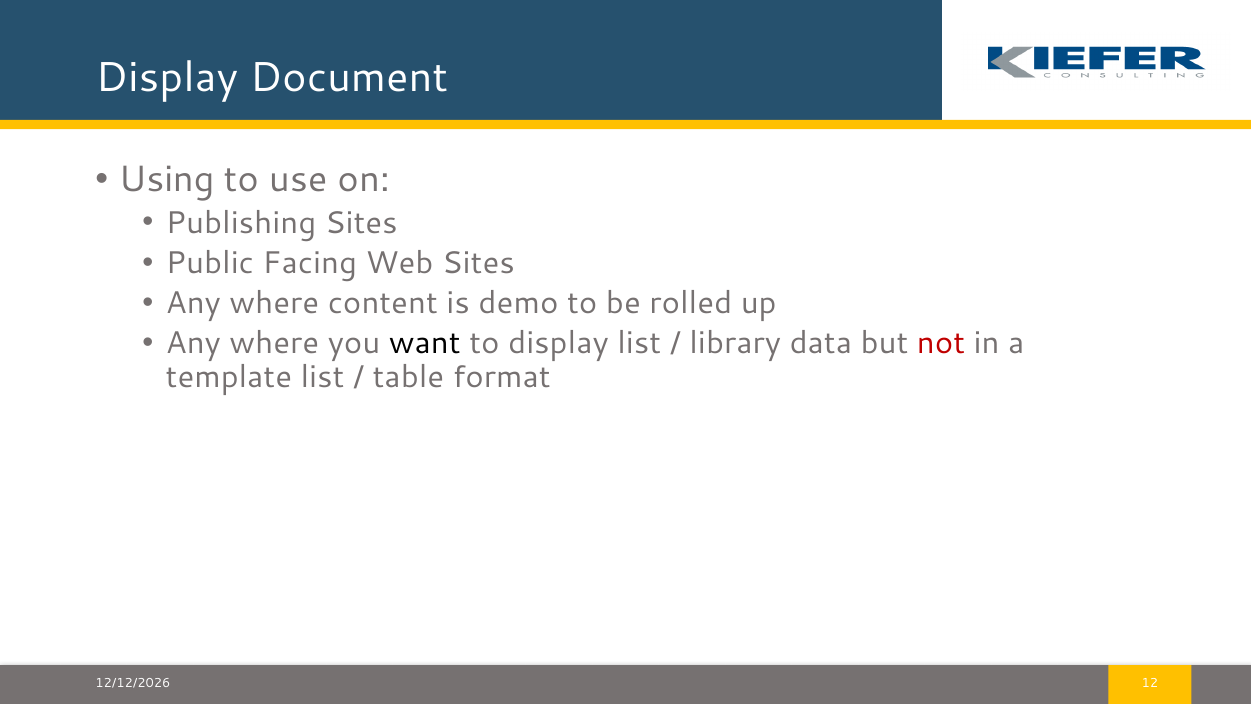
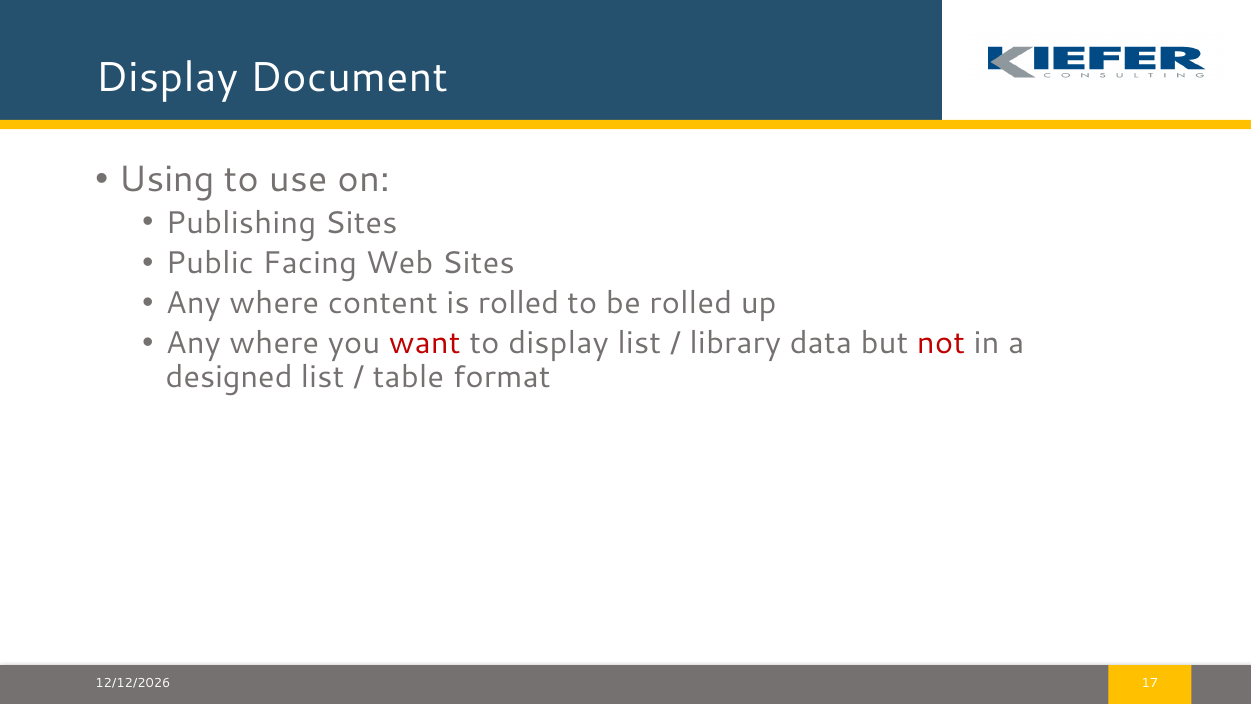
is demo: demo -> rolled
want colour: black -> red
template: template -> designed
12: 12 -> 17
